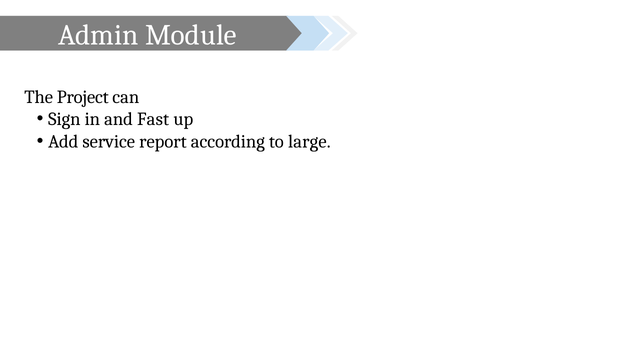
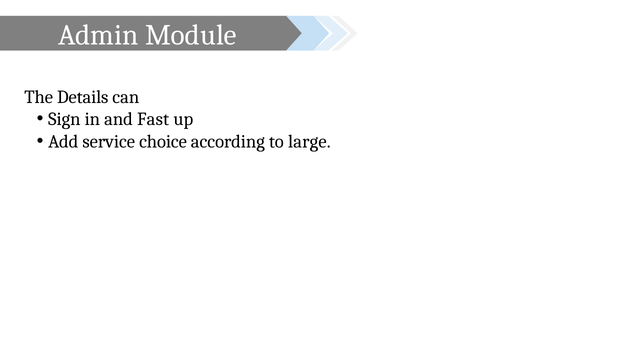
Project: Project -> Details
report: report -> choice
